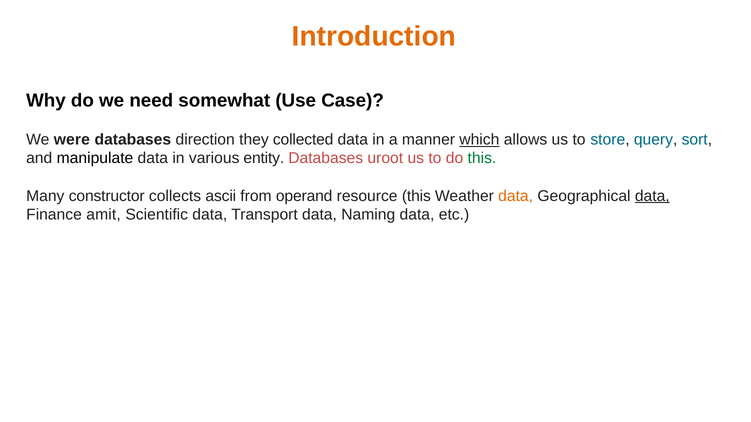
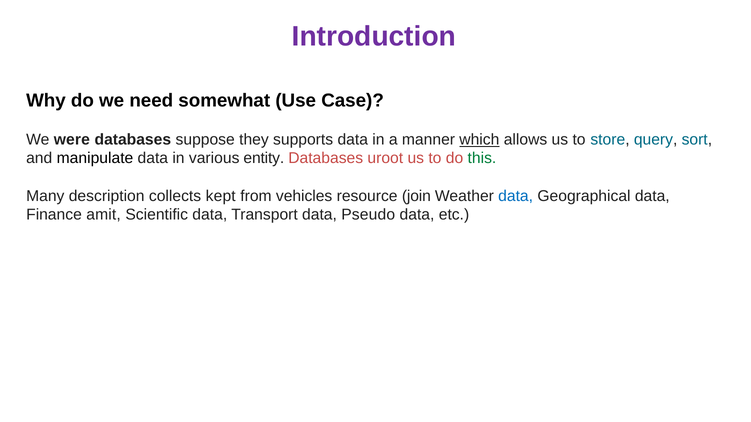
Introduction colour: orange -> purple
direction: direction -> suppose
collected: collected -> supports
constructor: constructor -> description
ascii: ascii -> kept
operand: operand -> vehicles
resource this: this -> join
data at (516, 196) colour: orange -> blue
data at (652, 196) underline: present -> none
Naming: Naming -> Pseudo
